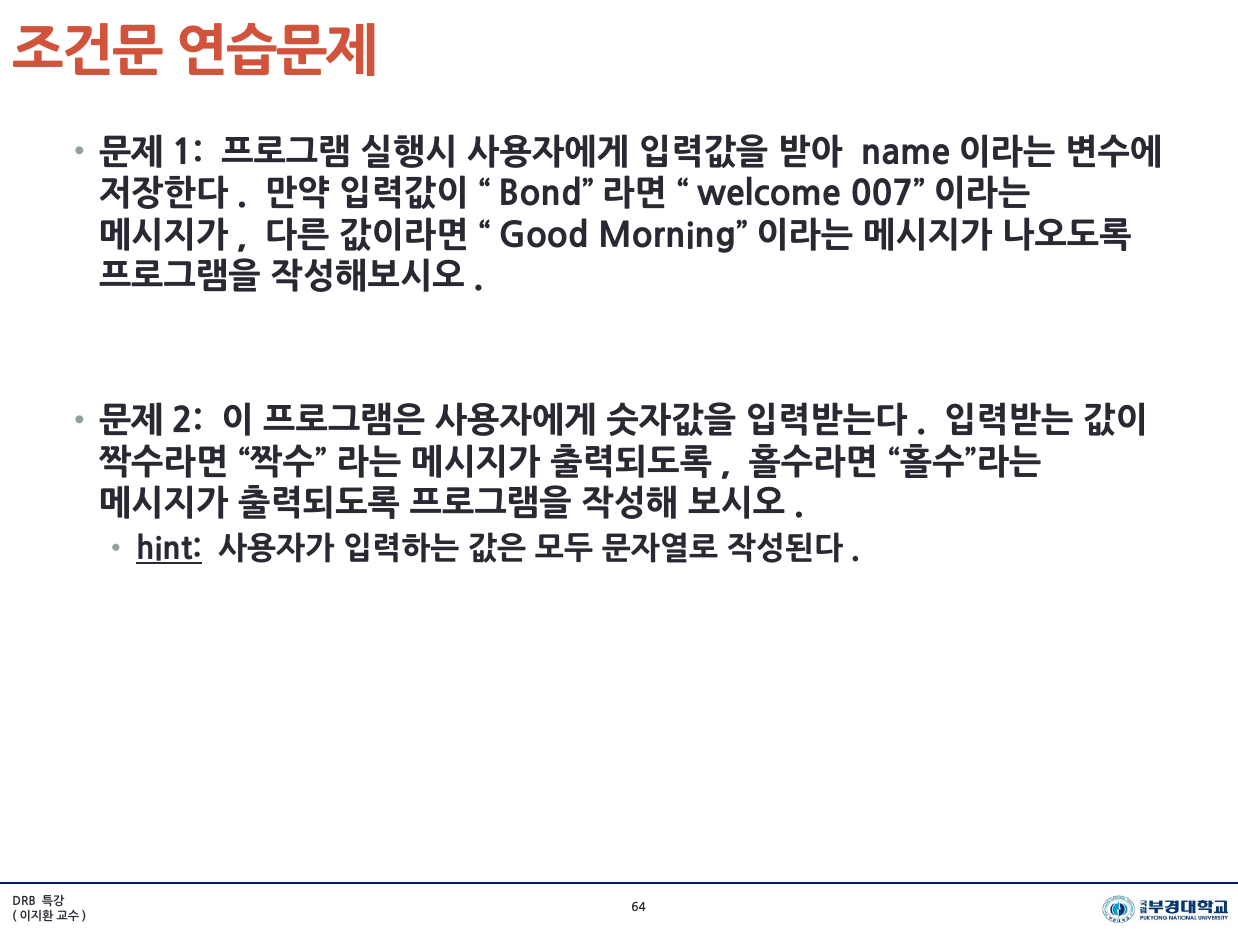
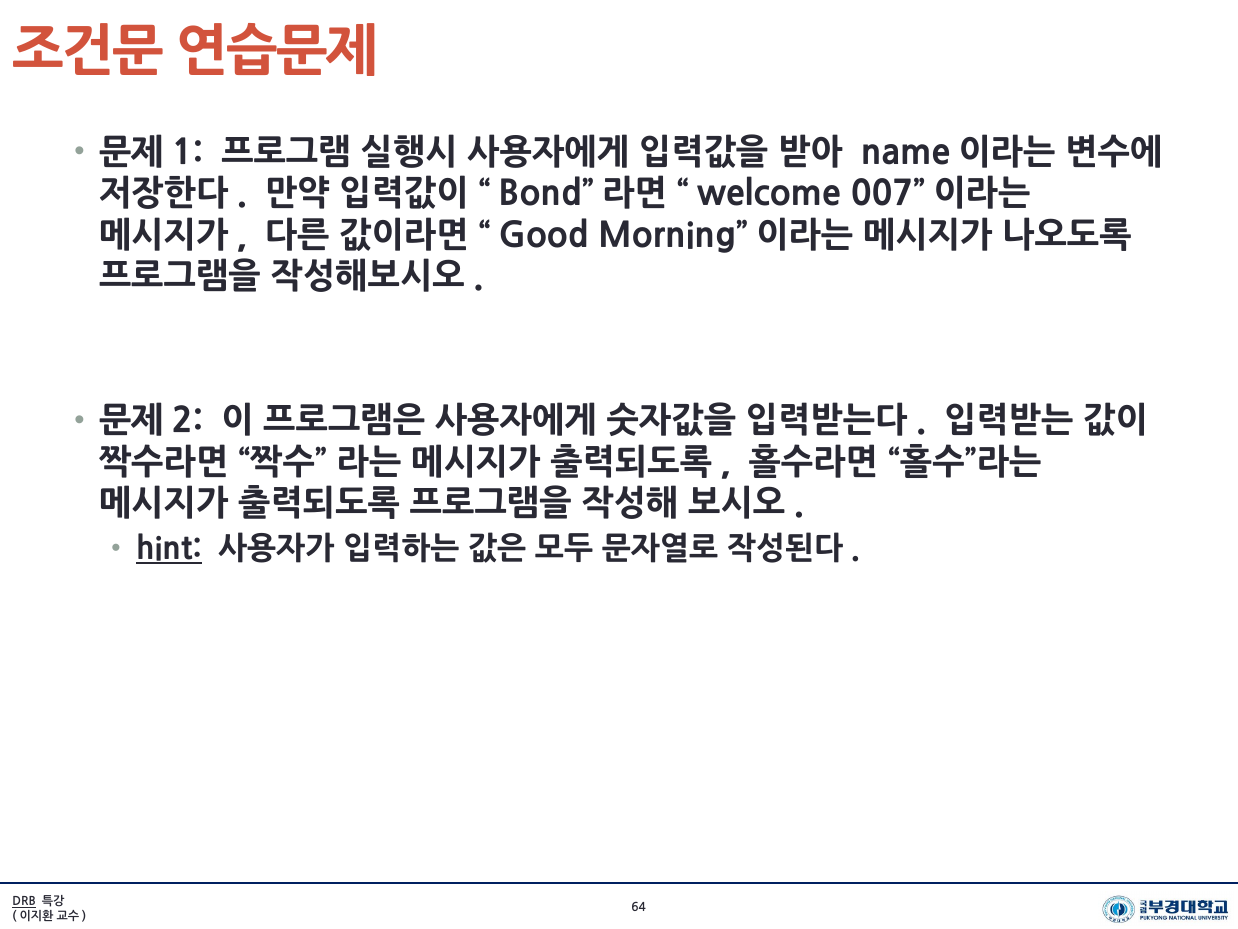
DRB underline: none -> present
